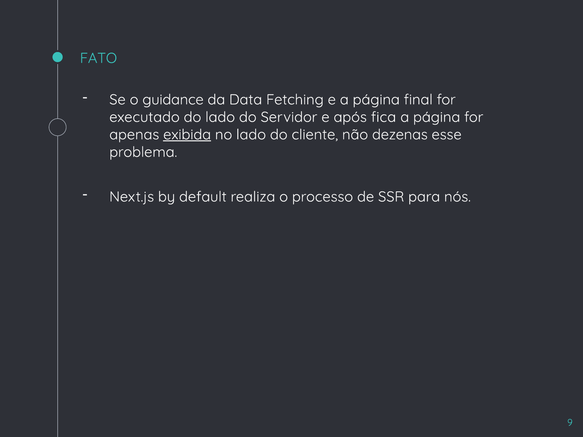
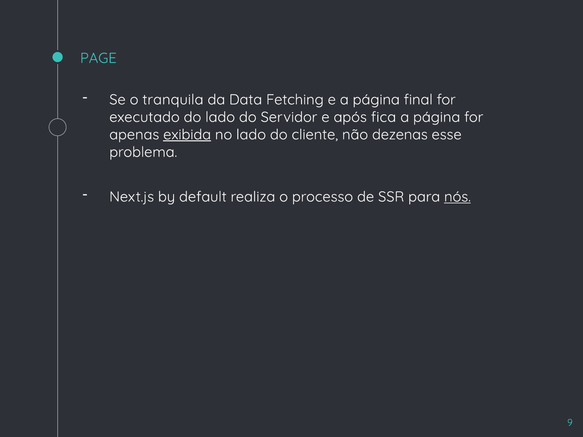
FATO: FATO -> PAGE
guidance: guidance -> tranquila
nós underline: none -> present
